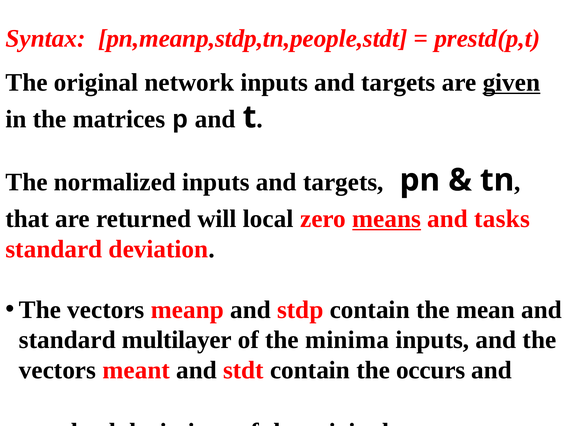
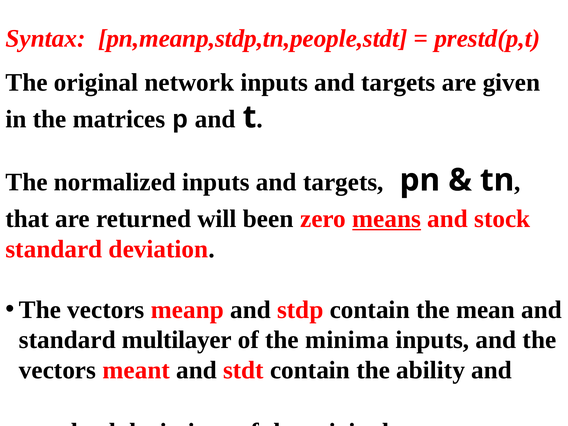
given underline: present -> none
local: local -> been
tasks: tasks -> stock
occurs: occurs -> ability
